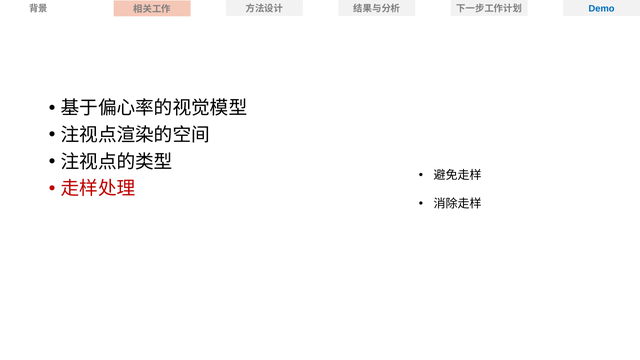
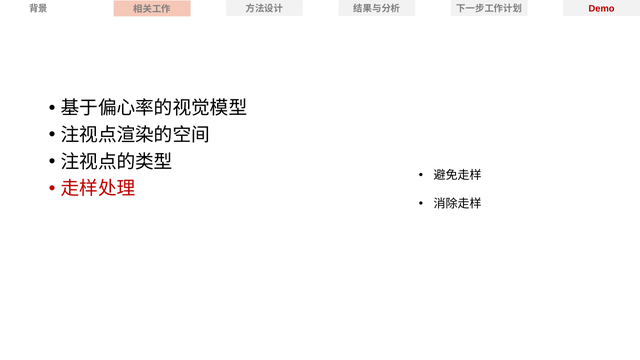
Demo colour: blue -> red
